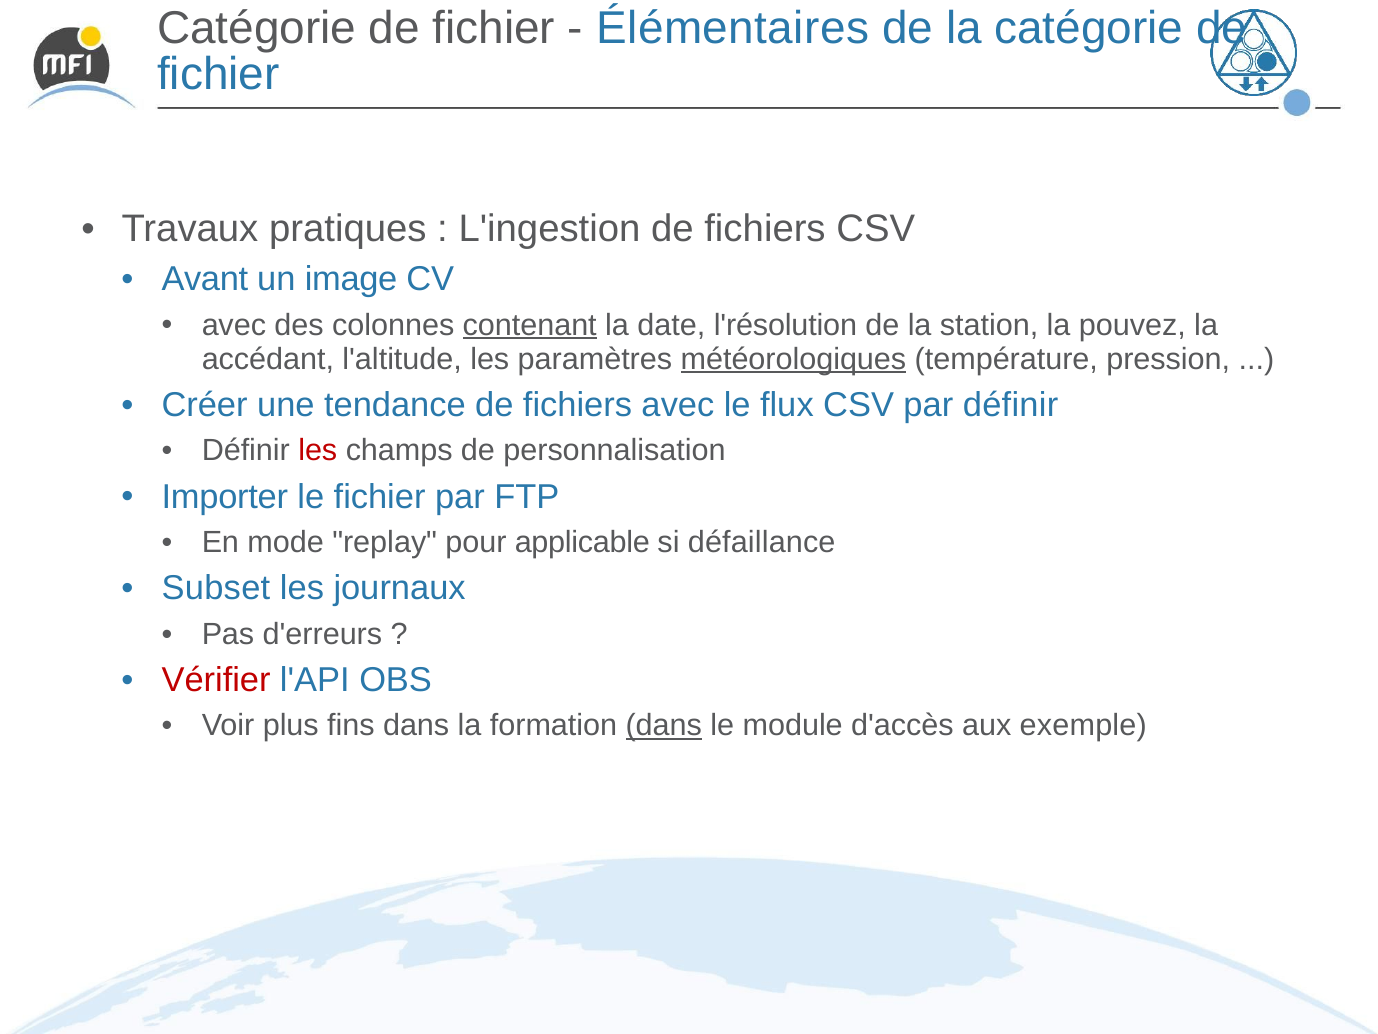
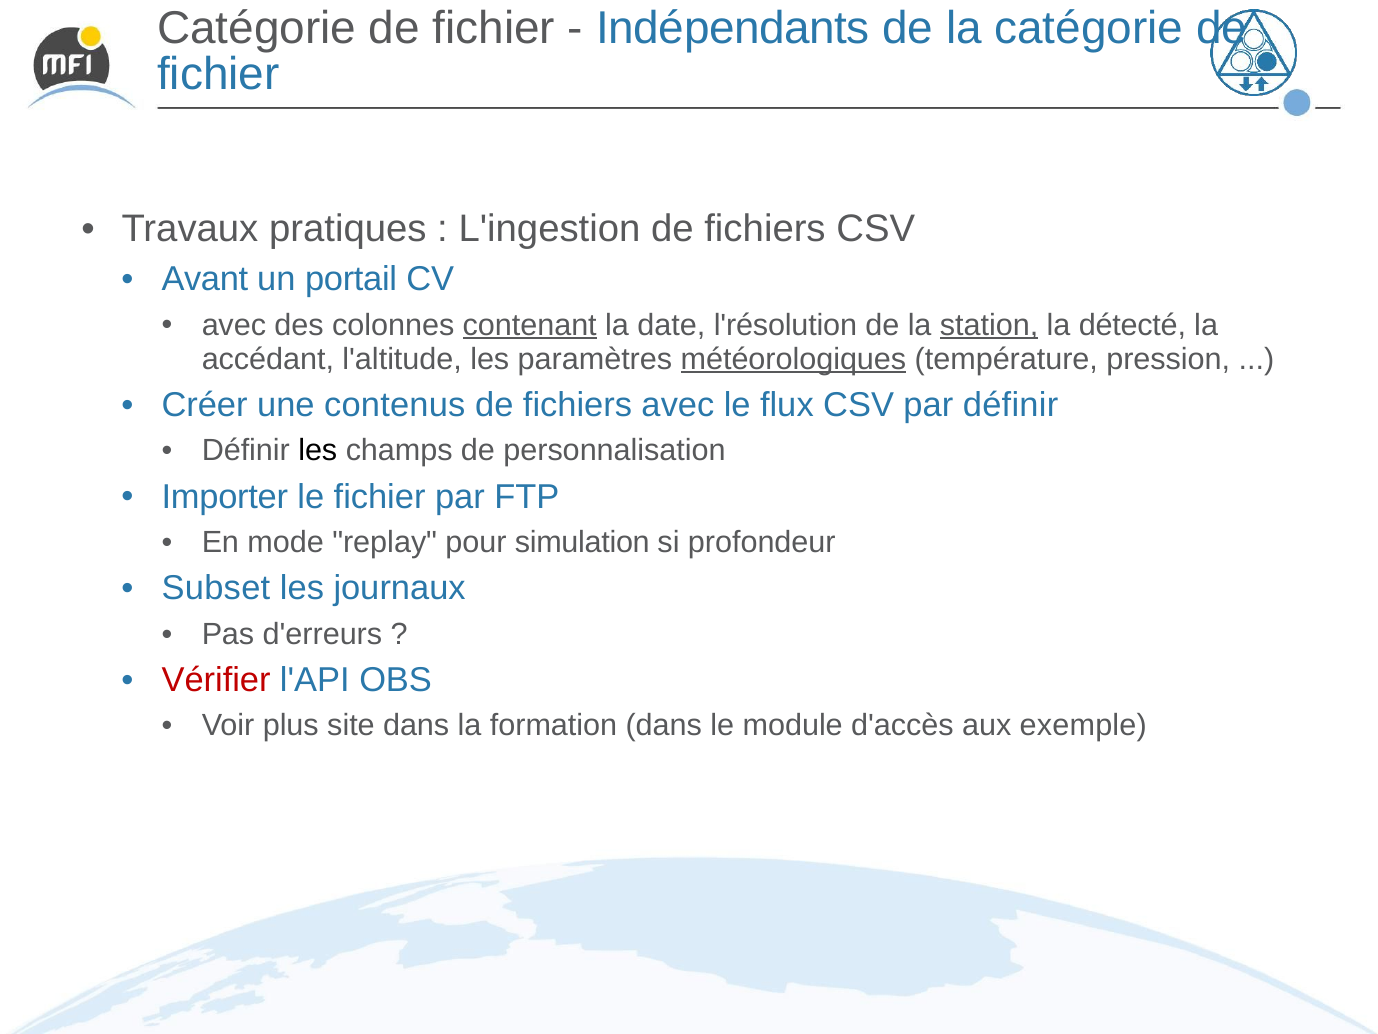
Élémentaires: Élémentaires -> Indépendants
image: image -> portail
station underline: none -> present
pouvez: pouvez -> détecté
tendance: tendance -> contenus
les at (318, 450) colour: red -> black
applicable: applicable -> simulation
défaillance: défaillance -> profondeur
fins: fins -> site
dans at (664, 726) underline: present -> none
